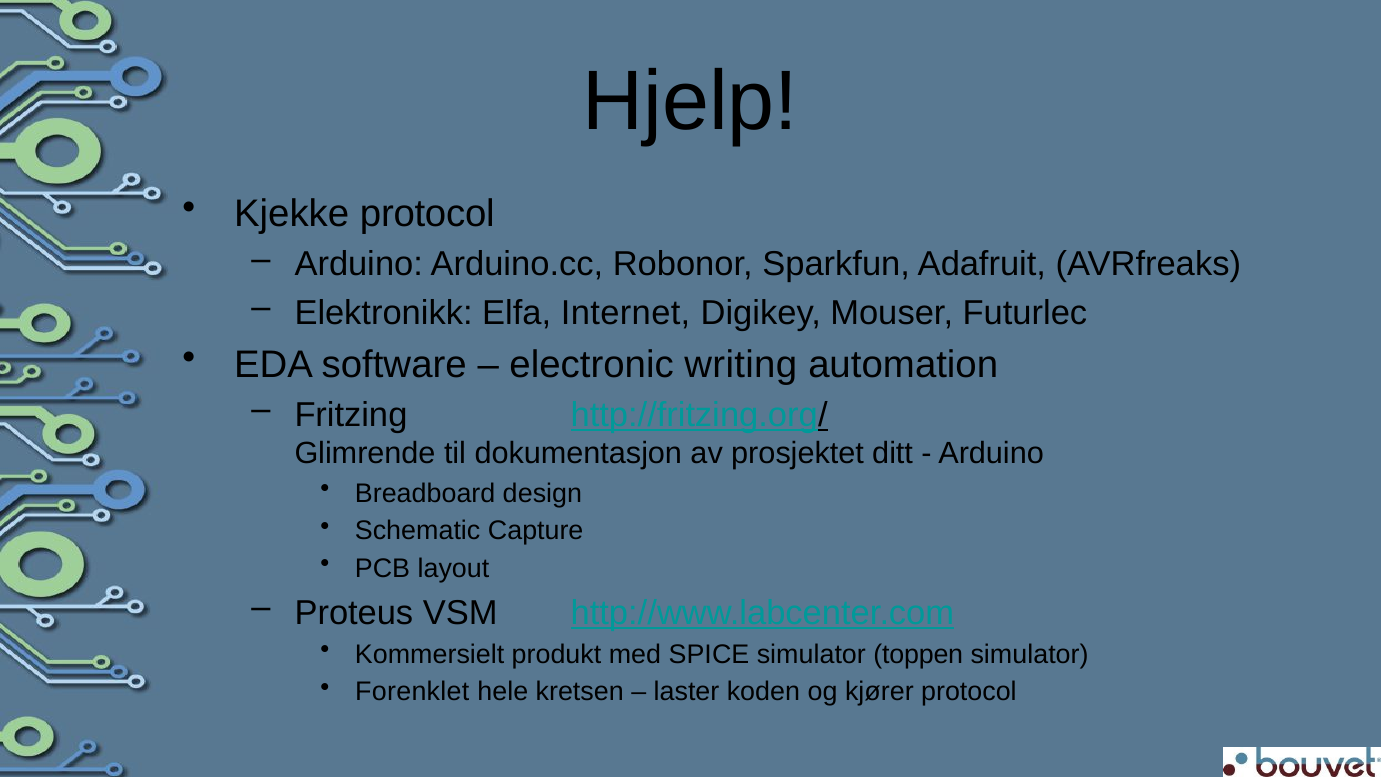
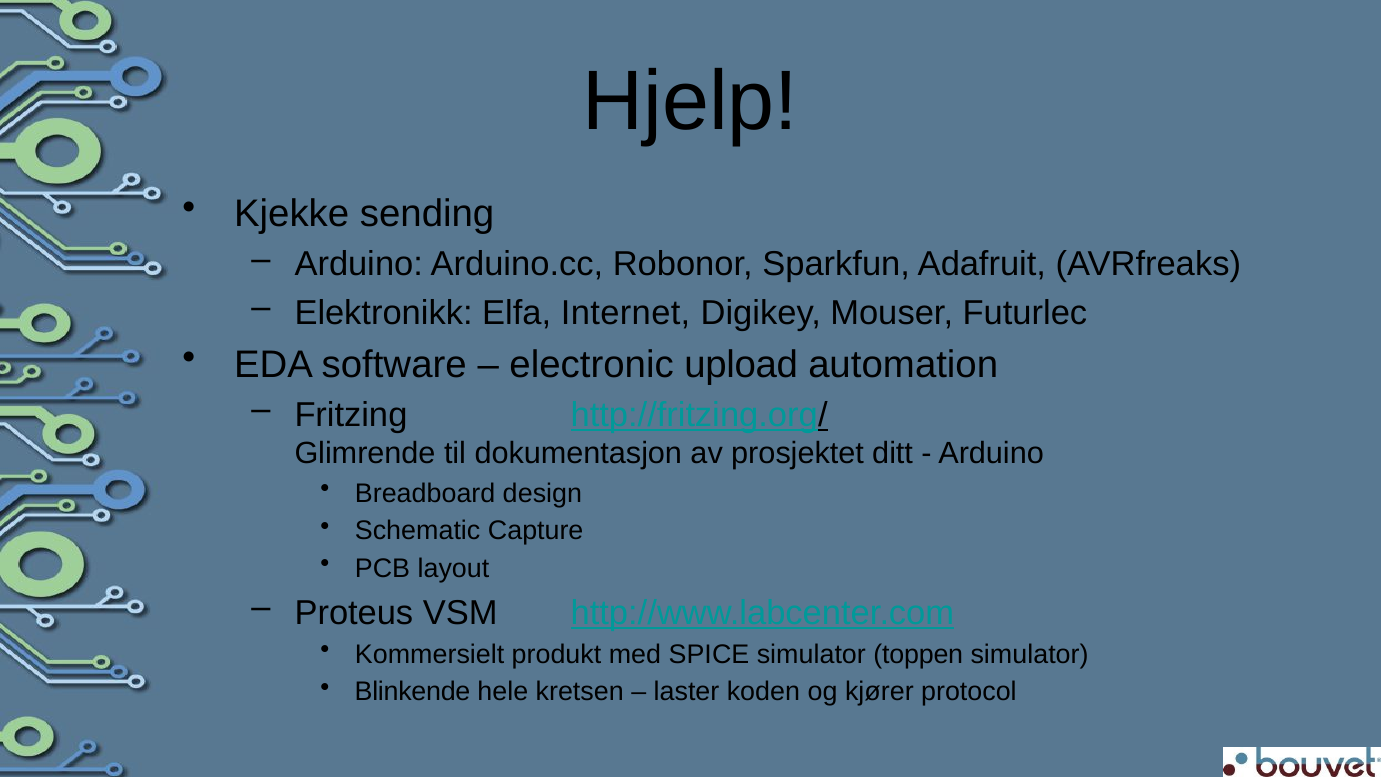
Kjekke protocol: protocol -> sending
writing: writing -> upload
Forenklet: Forenklet -> Blinkende
